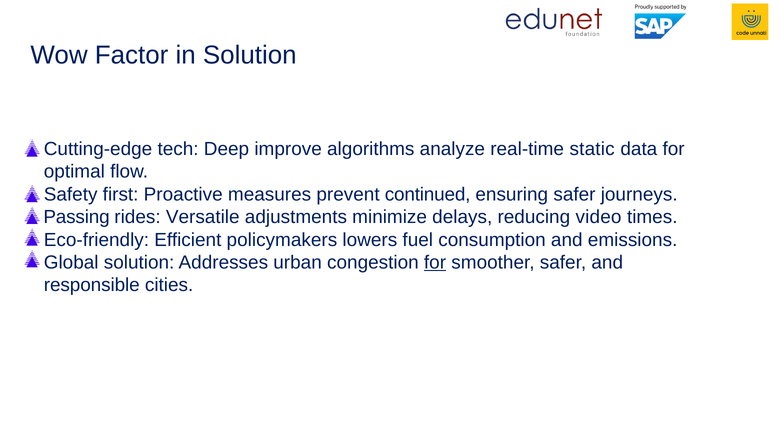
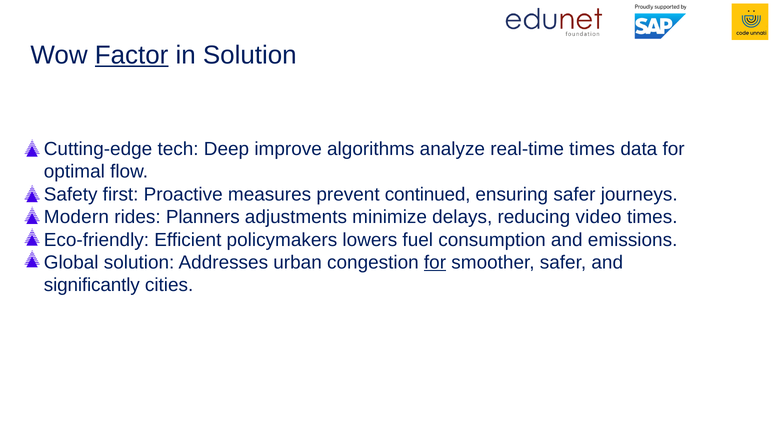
Factor underline: none -> present
real-time static: static -> times
Passing: Passing -> Modern
Versatile: Versatile -> Planners
responsible: responsible -> significantly
